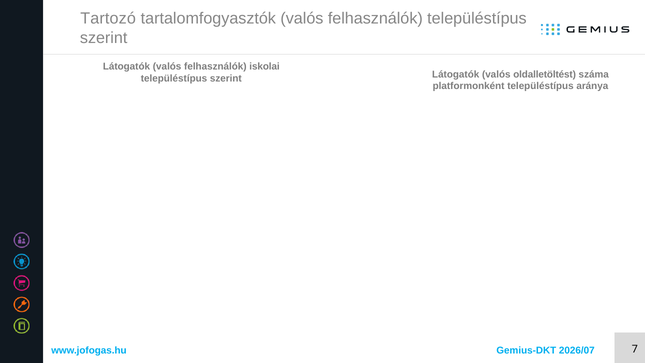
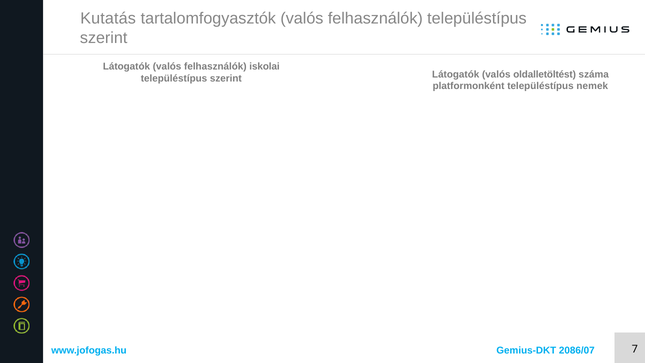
Tartozó: Tartozó -> Kutatás
aránya: aránya -> nemek
2026/07: 2026/07 -> 2086/07
